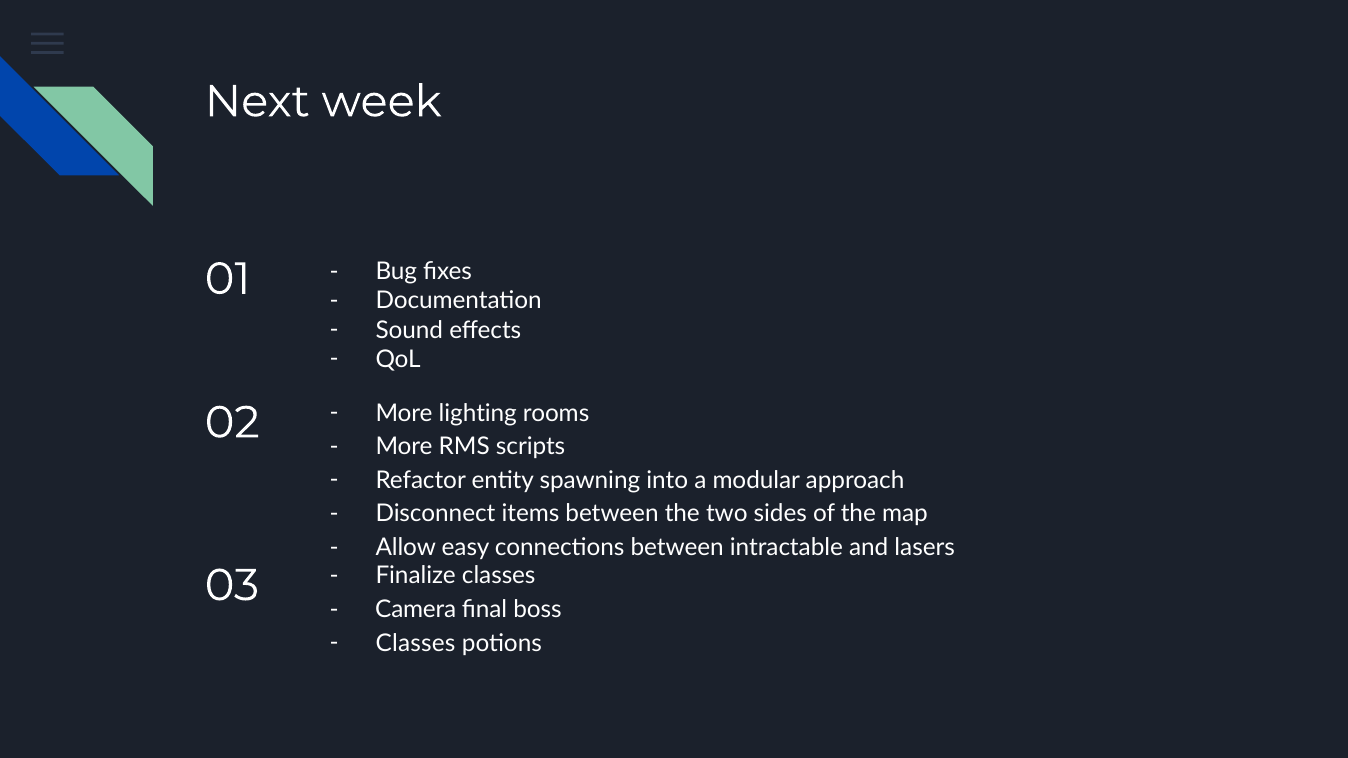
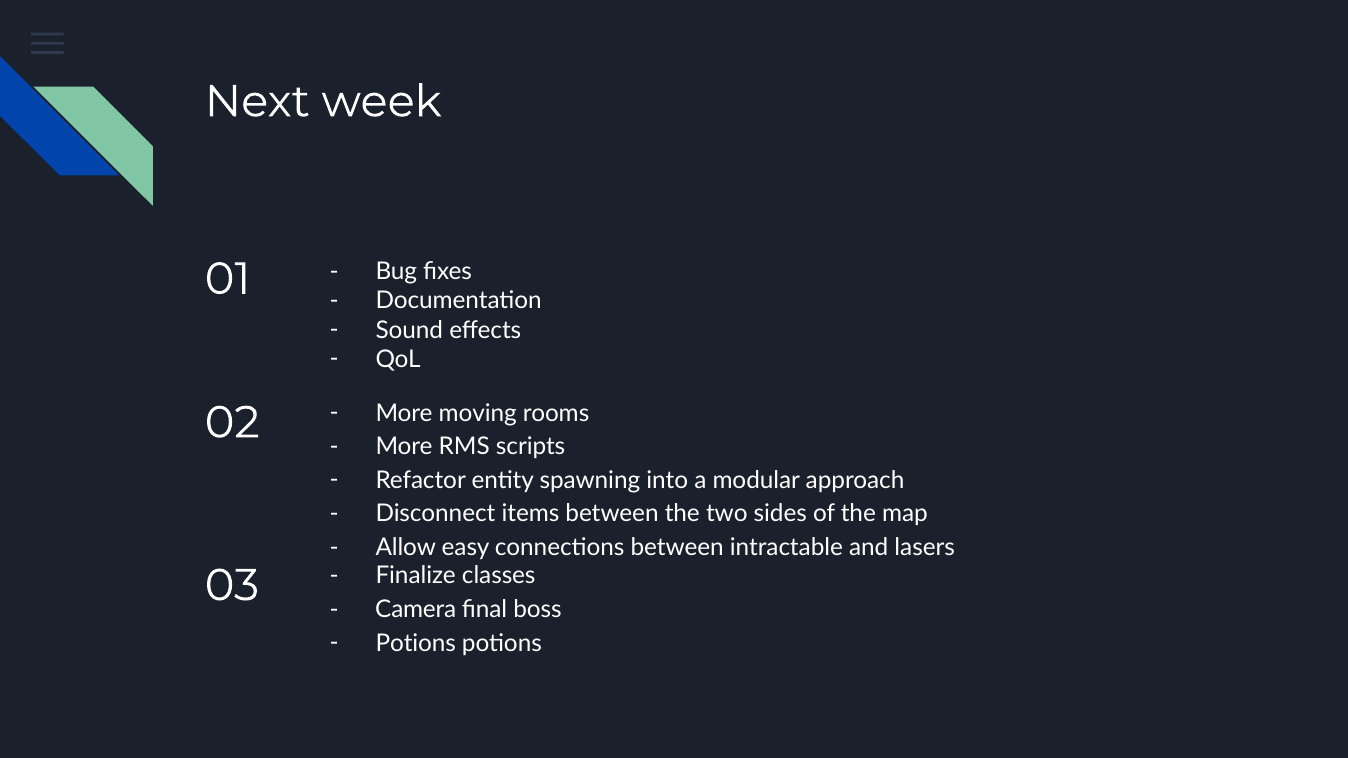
lighting: lighting -> moving
Classes at (416, 643): Classes -> Potions
